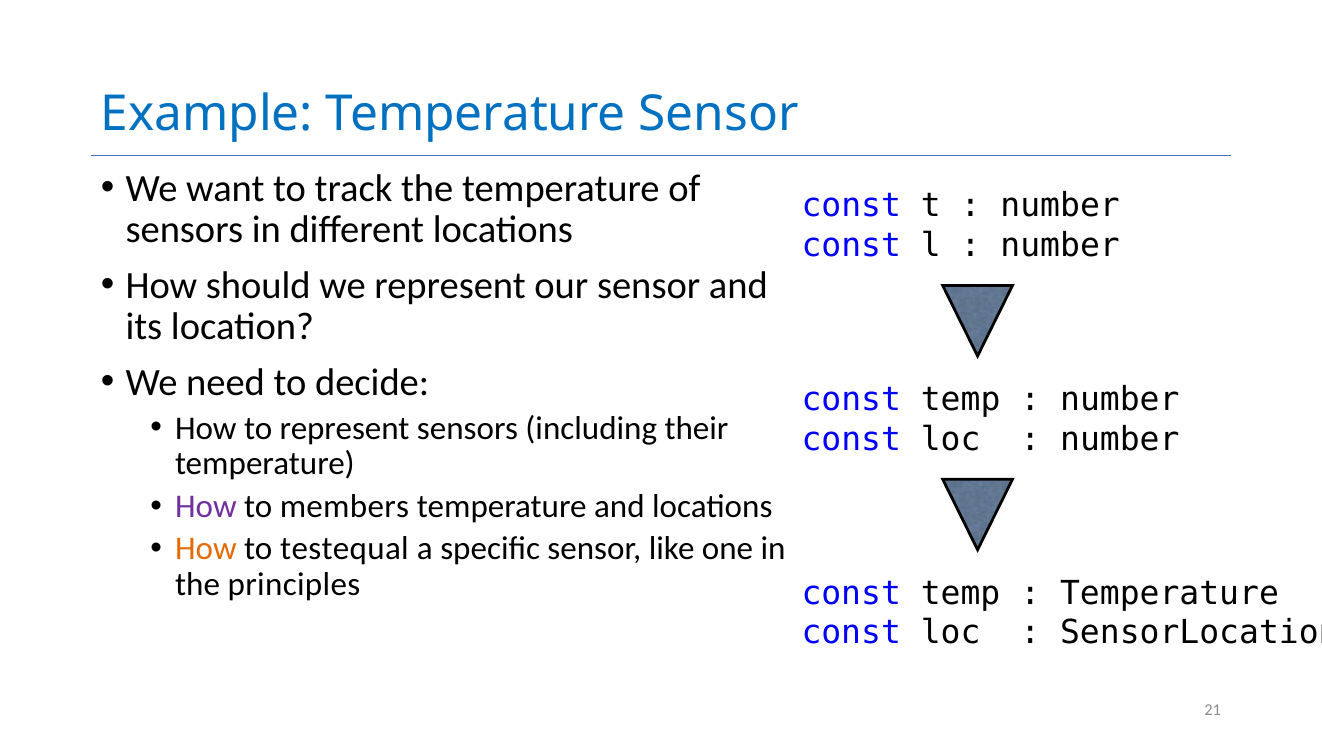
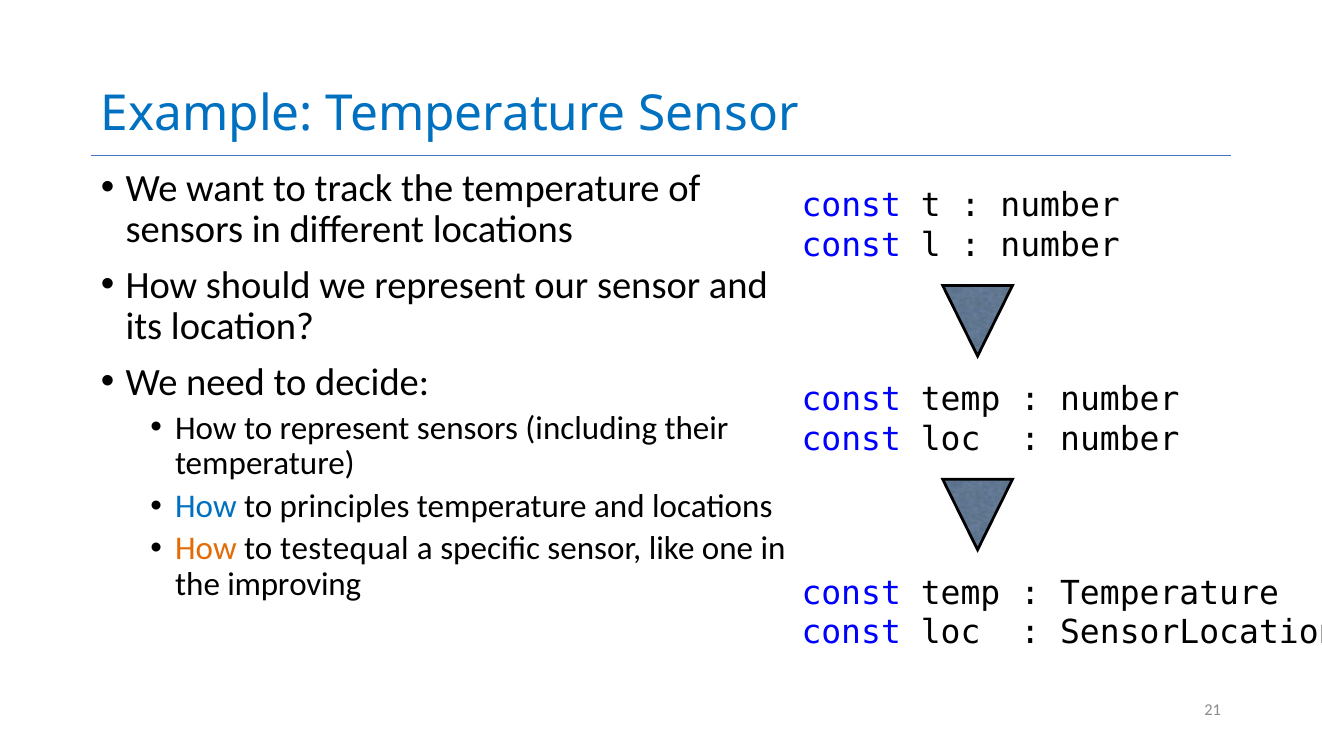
How at (206, 506) colour: purple -> blue
members: members -> principles
principles: principles -> improving
